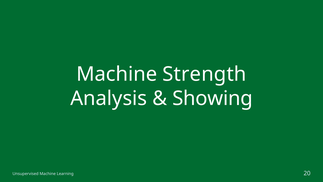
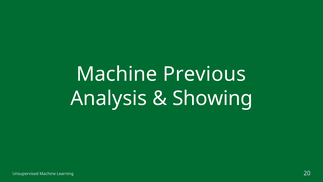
Strength: Strength -> Previous
